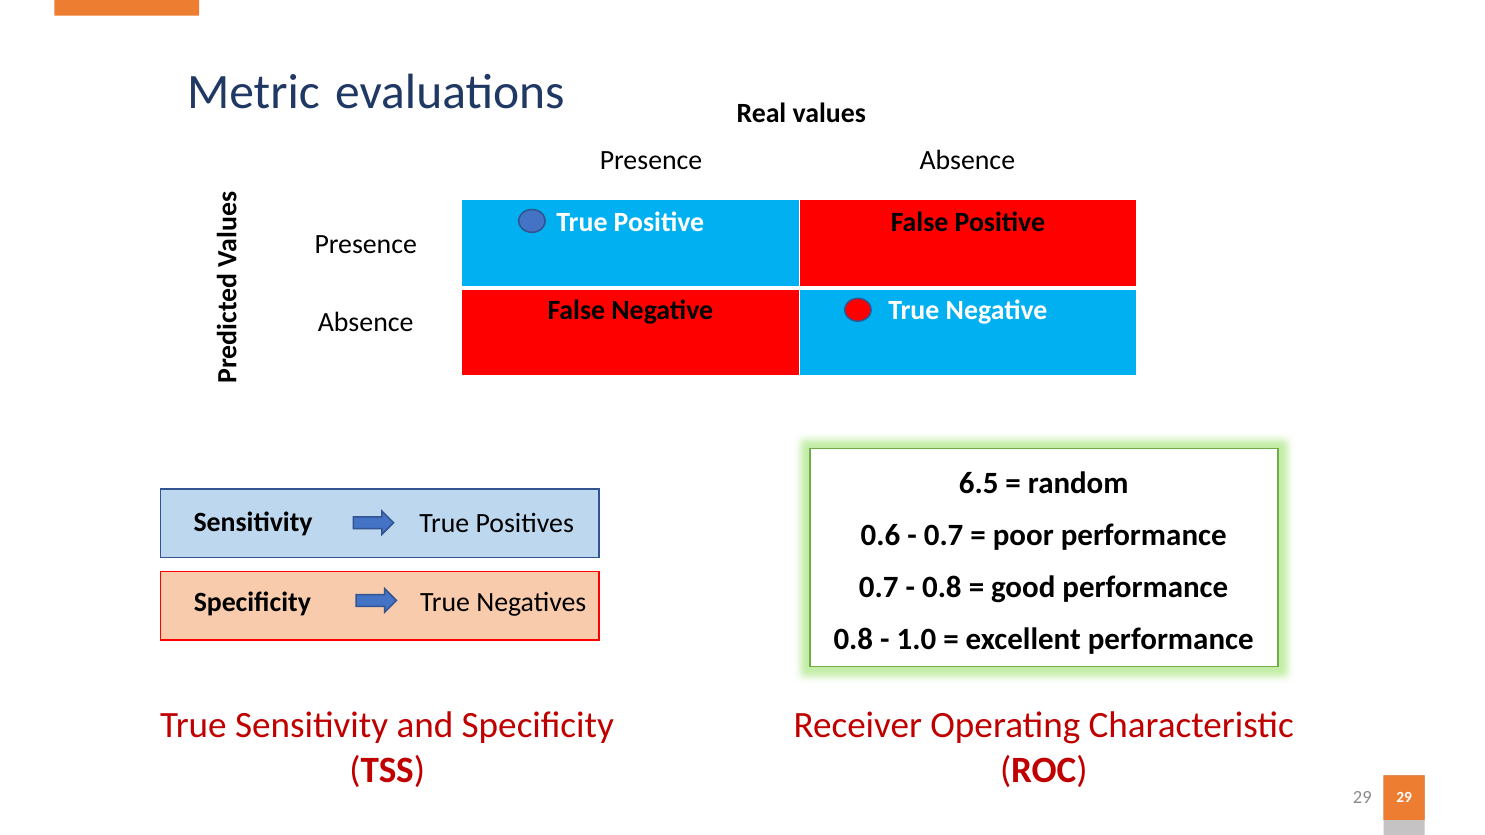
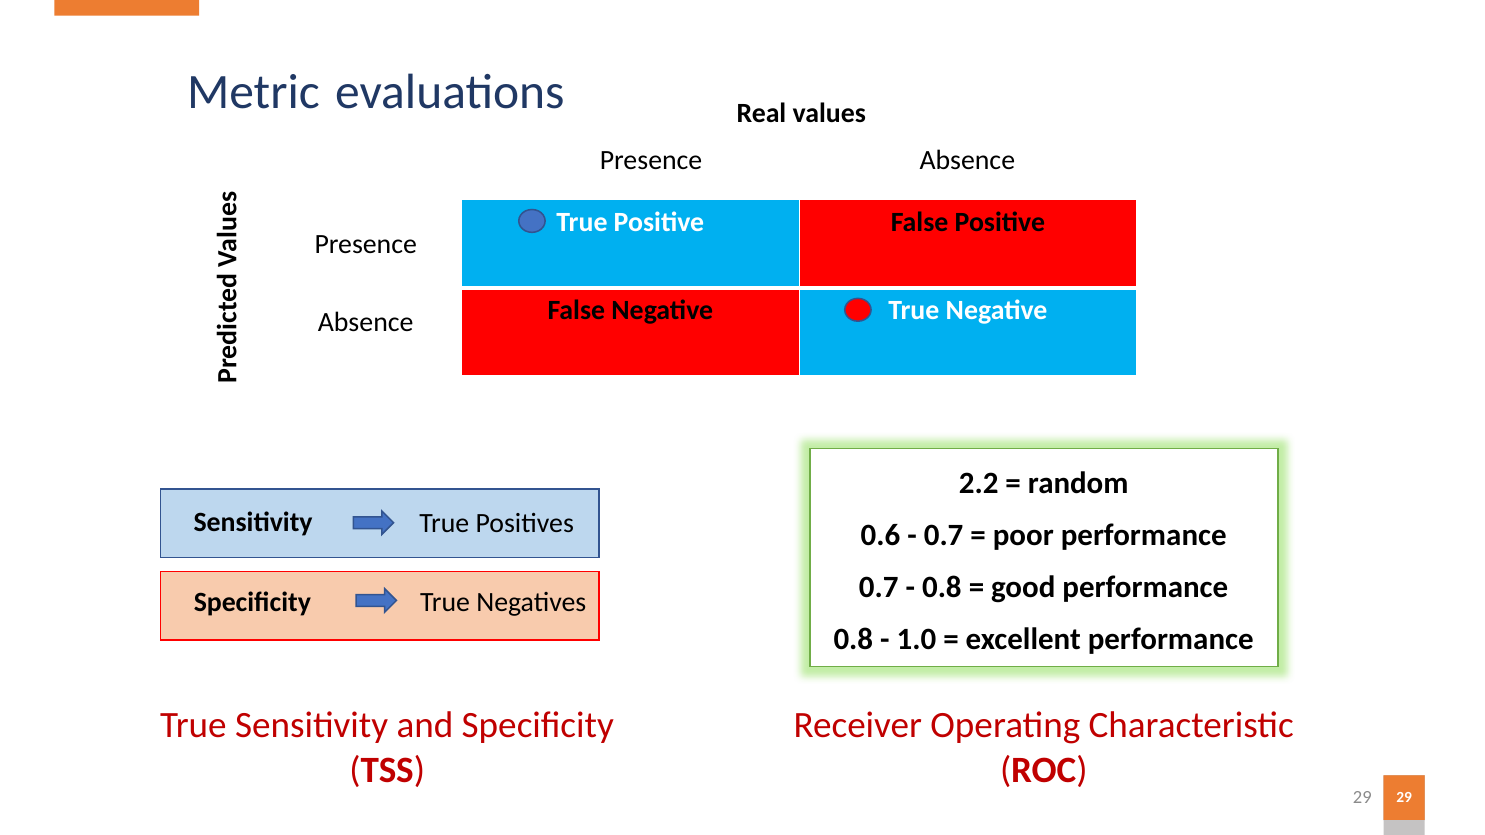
6.5: 6.5 -> 2.2
